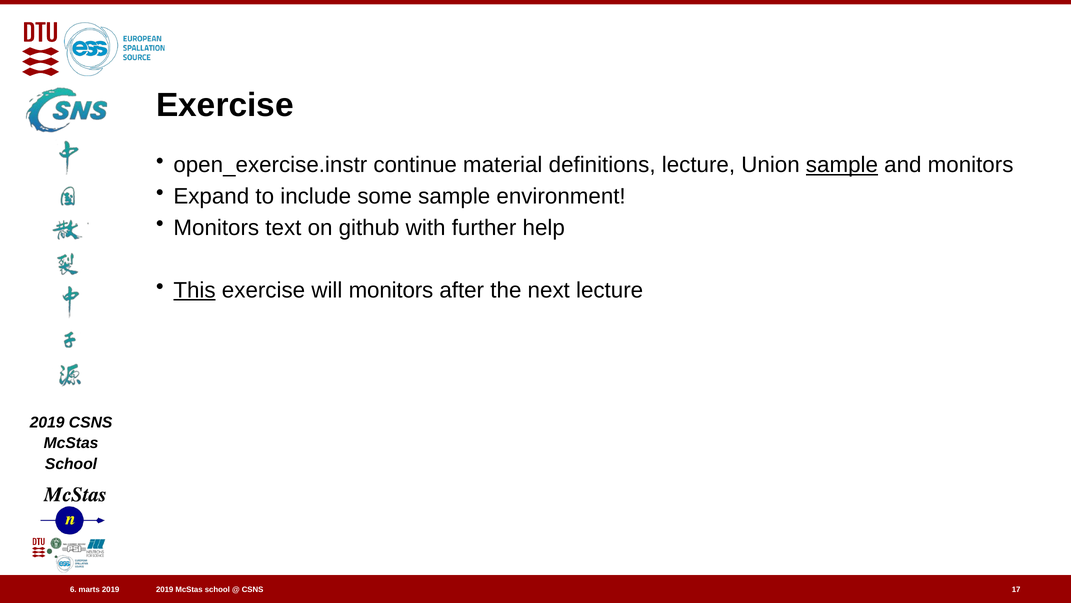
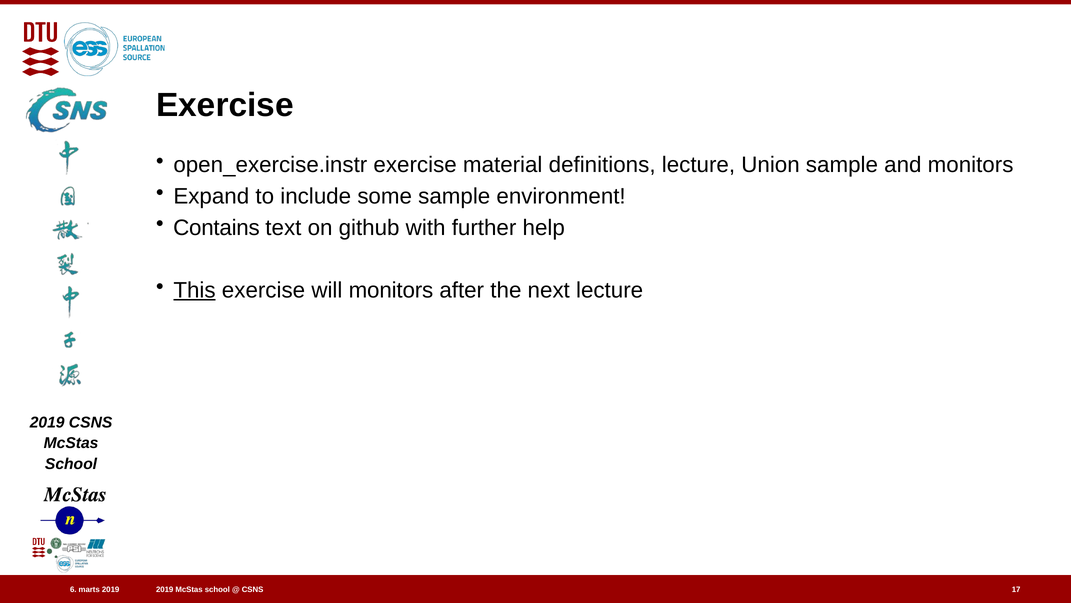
open_exercise.instr continue: continue -> exercise
sample at (842, 165) underline: present -> none
Monitors at (216, 228): Monitors -> Contains
